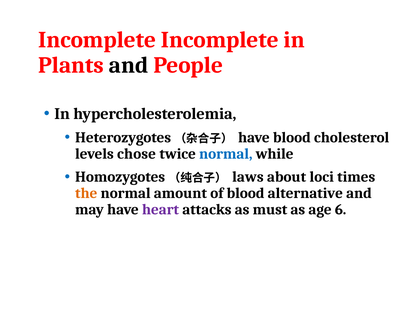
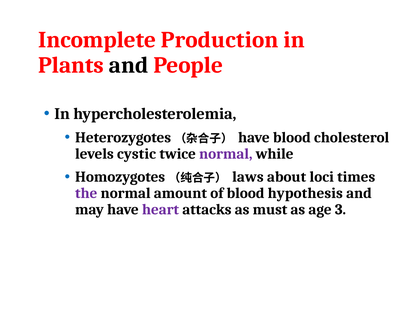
Incomplete Incomplete: Incomplete -> Production
chose: chose -> cystic
normal at (226, 154) colour: blue -> purple
the colour: orange -> purple
alternative: alternative -> hypothesis
6: 6 -> 3
